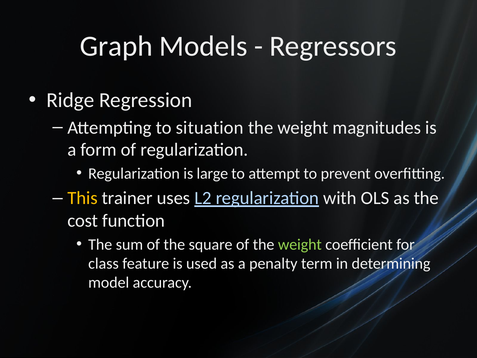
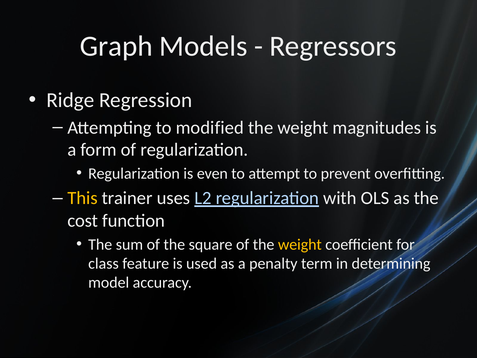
situation: situation -> modified
large: large -> even
weight at (300, 244) colour: light green -> yellow
